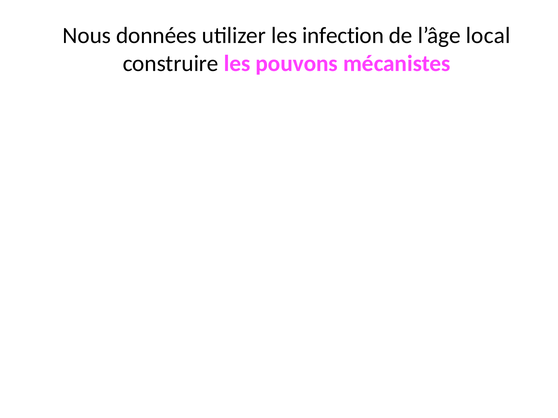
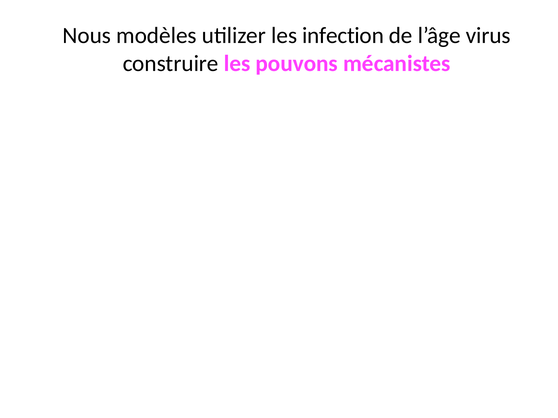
données: données -> modèles
local: local -> virus
